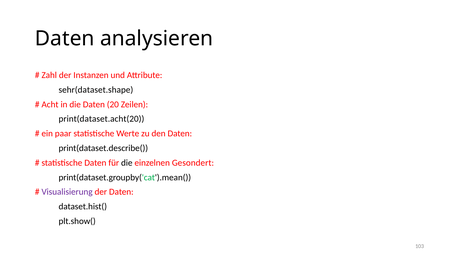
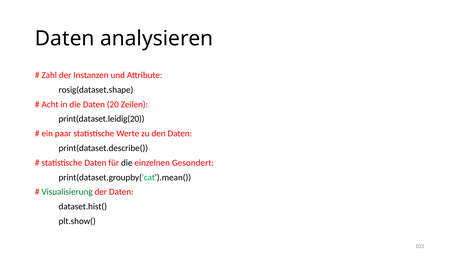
sehr(dataset.shape: sehr(dataset.shape -> rosig(dataset.shape
print(dataset.acht(20: print(dataset.acht(20 -> print(dataset.leidig(20
Visualisierung colour: purple -> green
